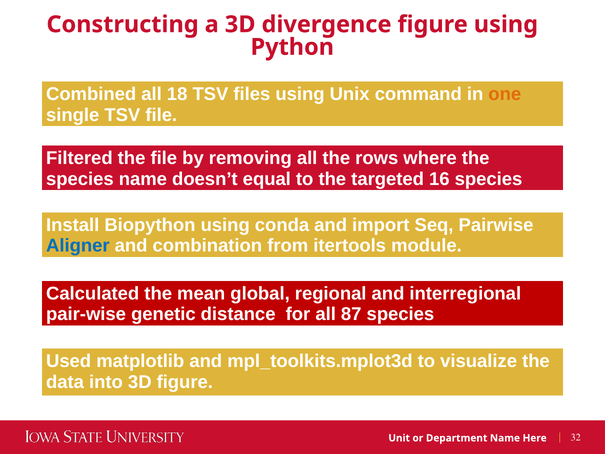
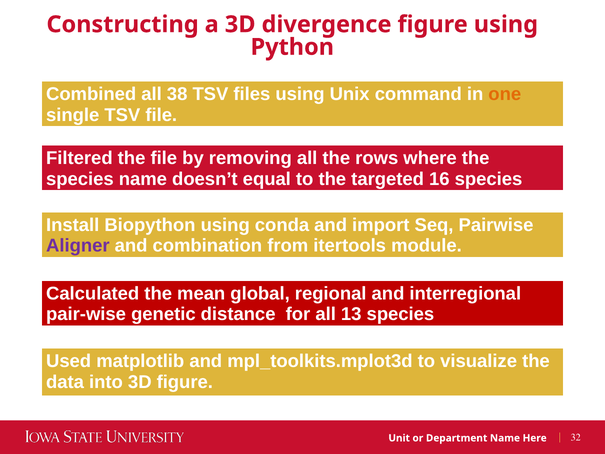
18: 18 -> 38
Aligner colour: blue -> purple
87: 87 -> 13
